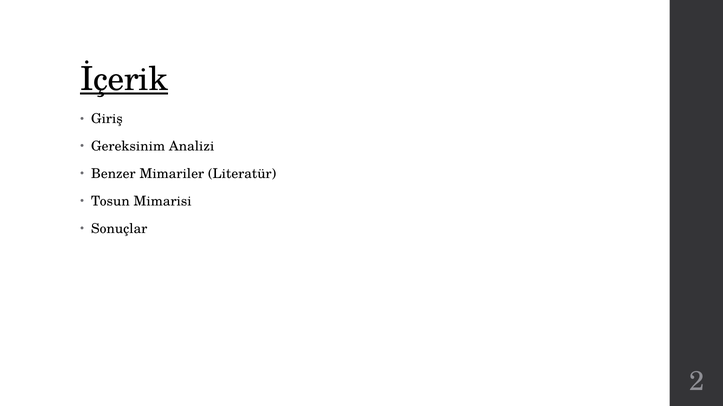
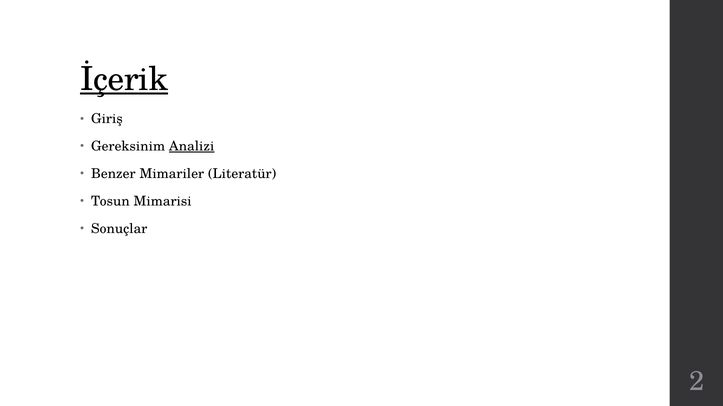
Analizi underline: none -> present
